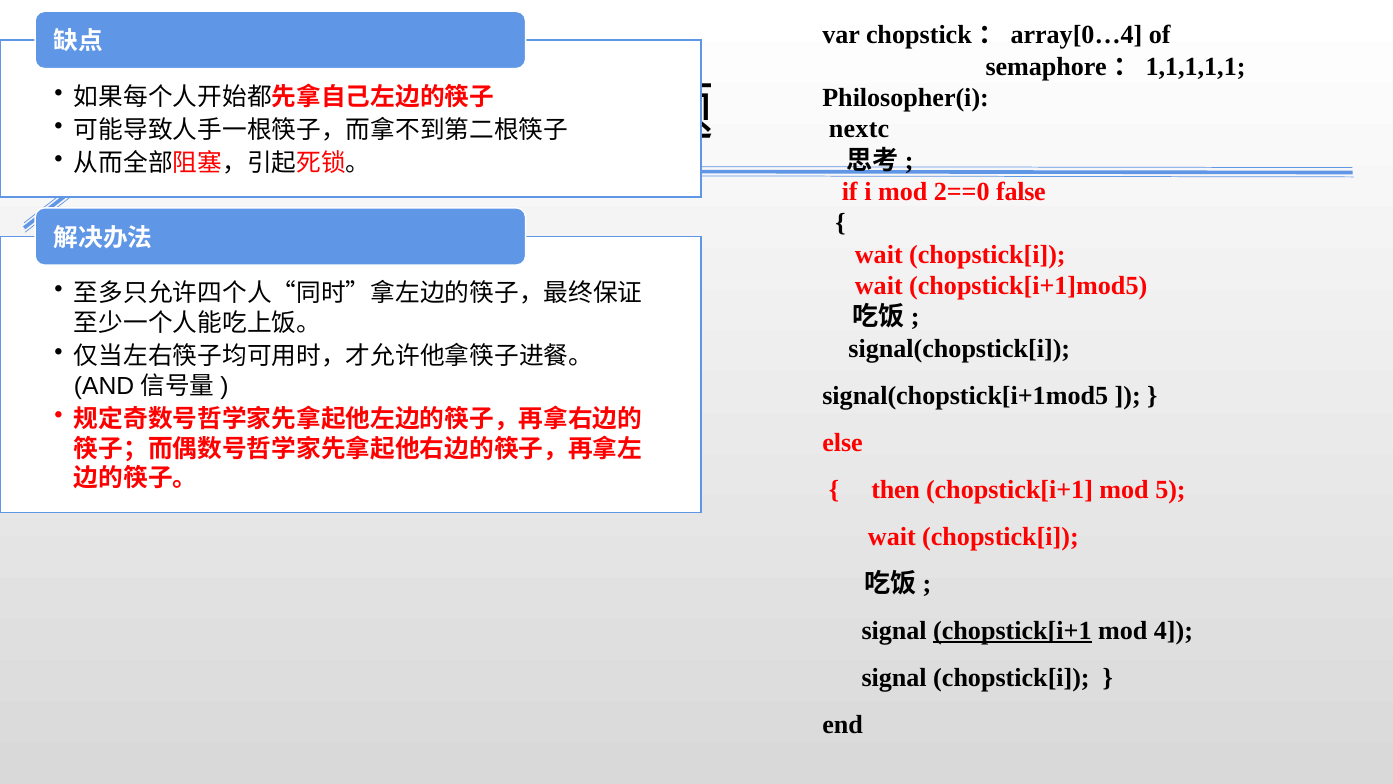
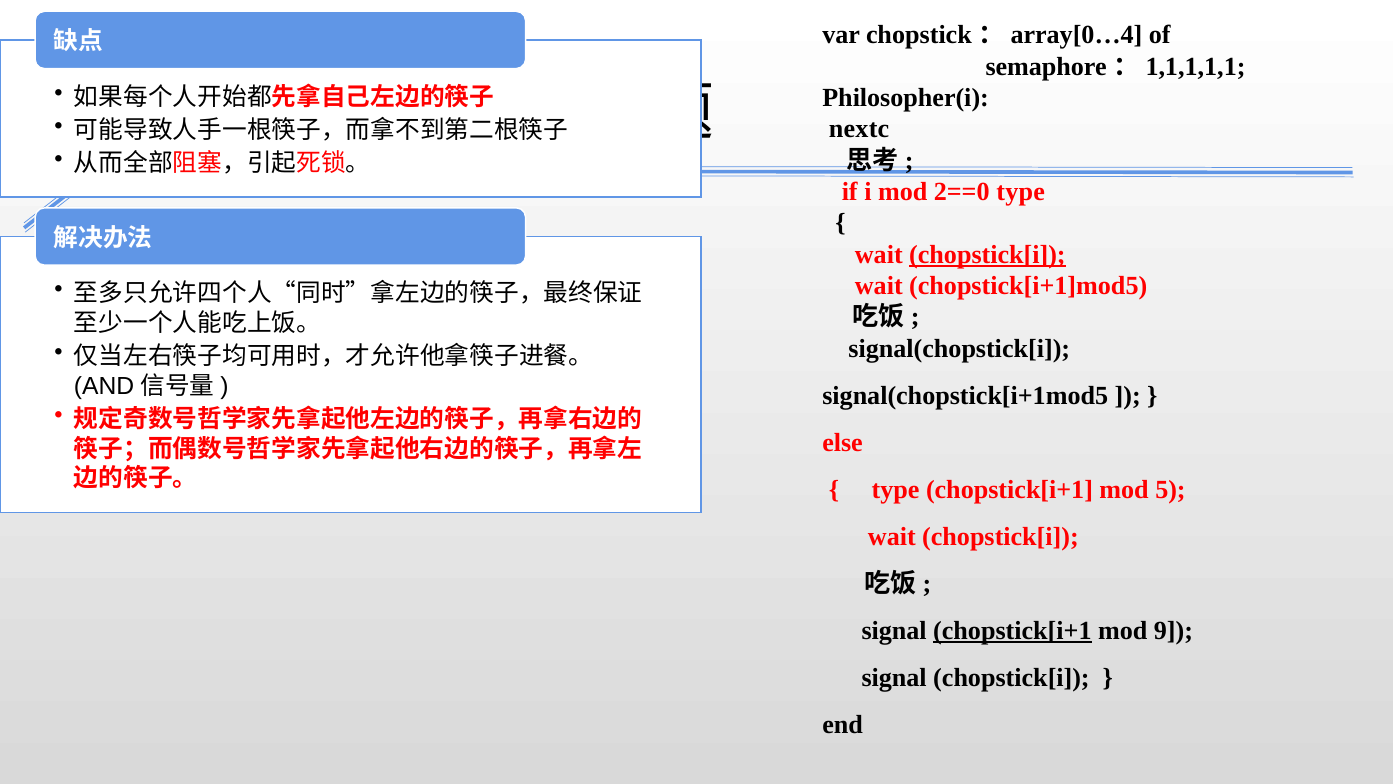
2==0 false: false -> type
chopstick[i at (987, 254) underline: none -> present
then at (896, 490): then -> type
4: 4 -> 9
